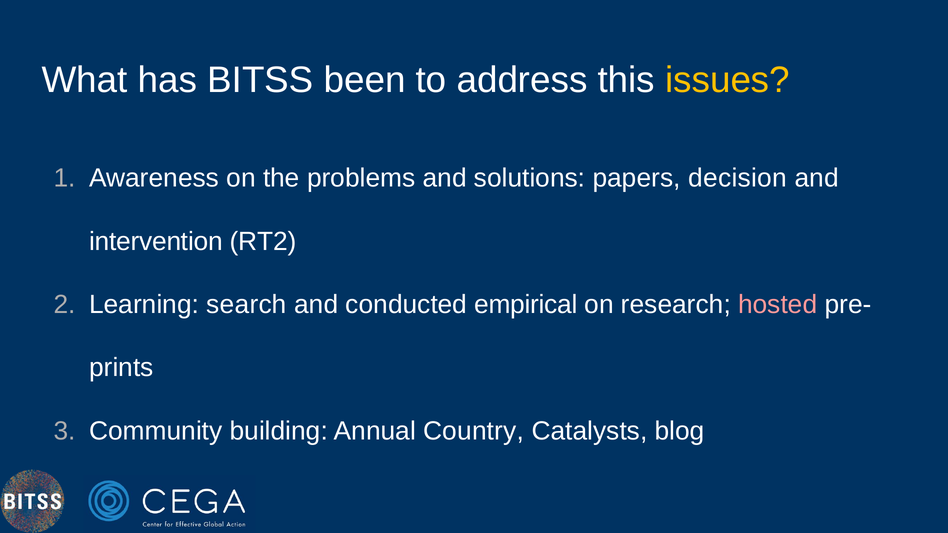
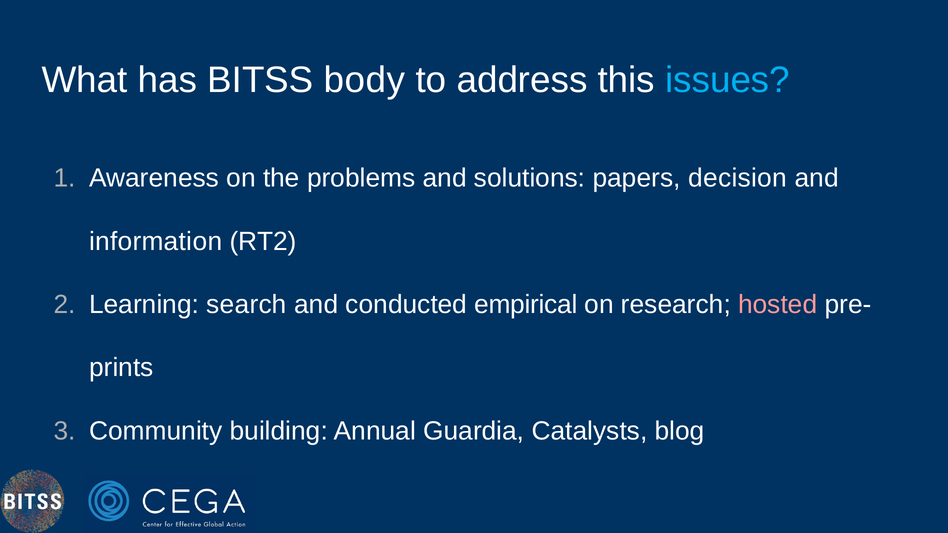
been: been -> body
issues colour: yellow -> light blue
intervention: intervention -> information
Country: Country -> Guardia
